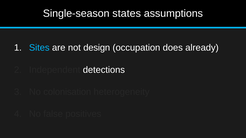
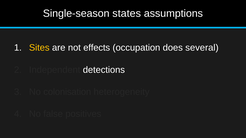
Sites colour: light blue -> yellow
design: design -> effects
already: already -> several
